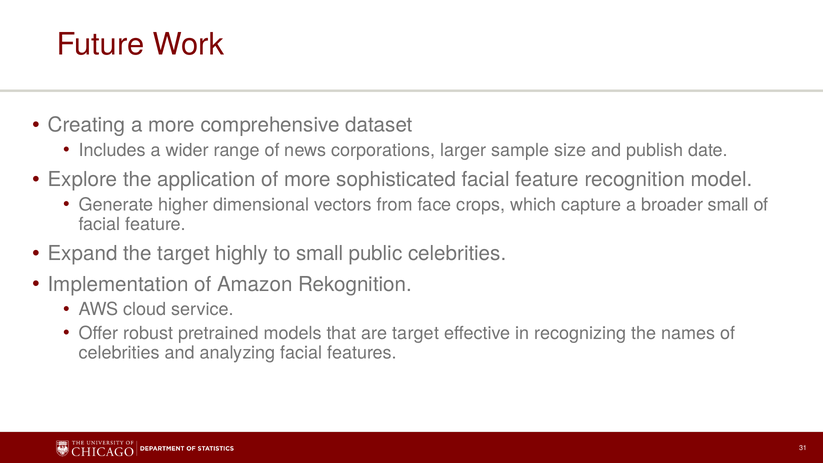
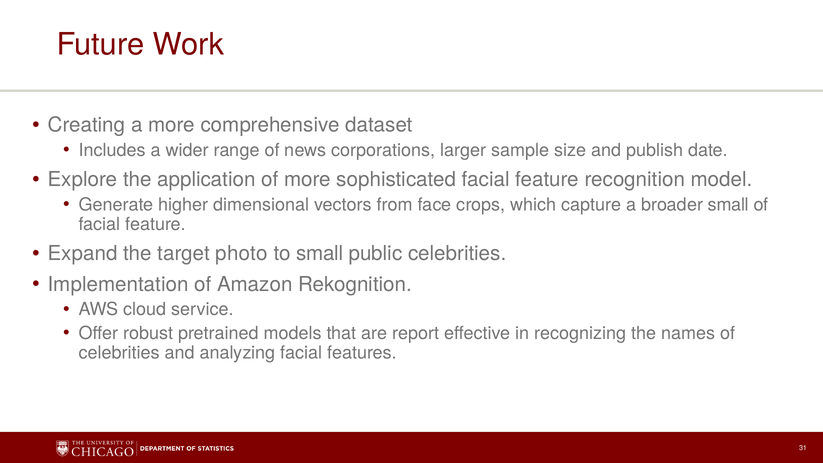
highly: highly -> photo
are target: target -> report
